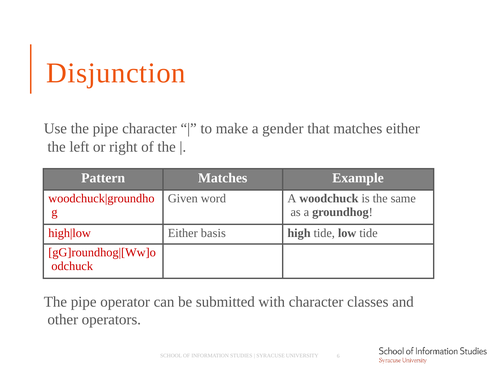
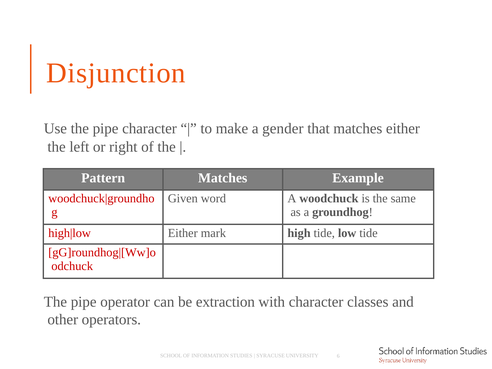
basis: basis -> mark
submitted: submitted -> extraction
